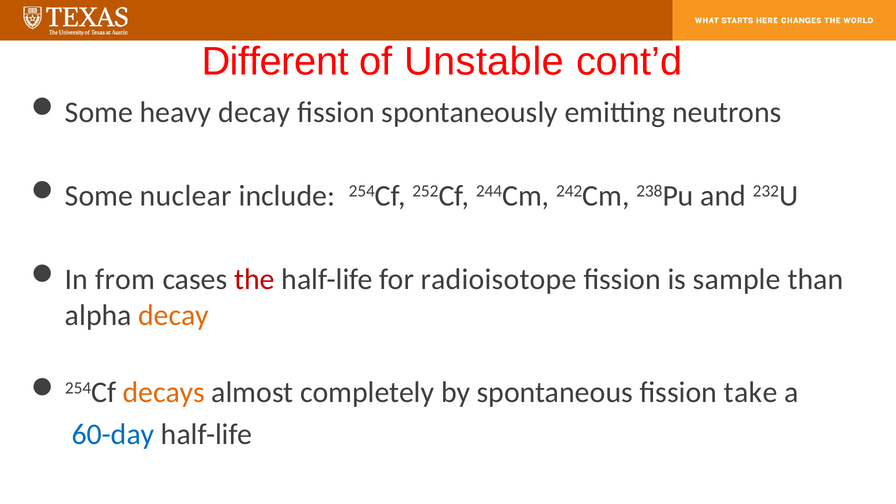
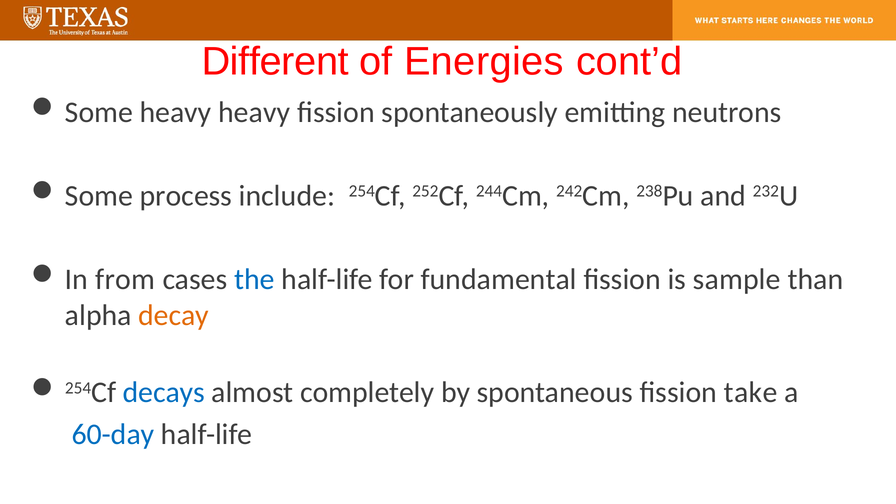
Unstable: Unstable -> Energies
heavy decay: decay -> heavy
nuclear: nuclear -> process
the colour: red -> blue
radioisotope: radioisotope -> fundamental
decays colour: orange -> blue
